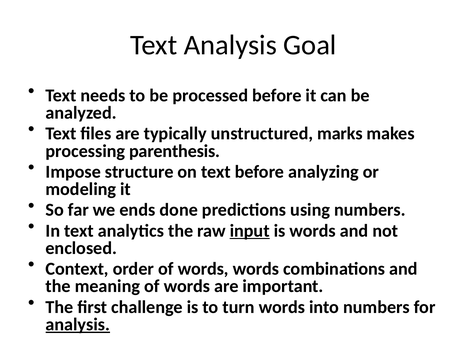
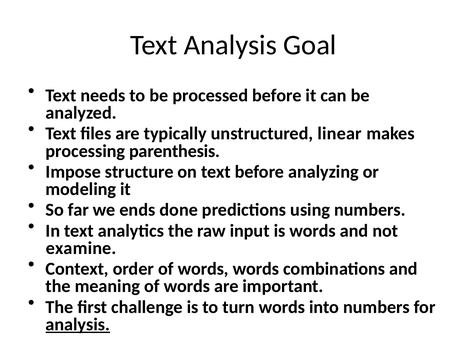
marks: marks -> linear
input underline: present -> none
enclosed: enclosed -> examine
